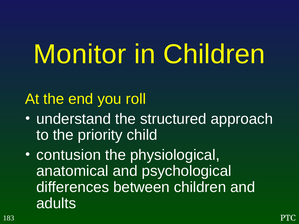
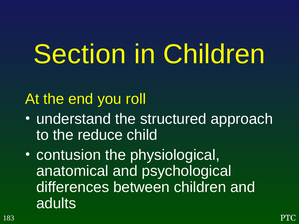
Monitor: Monitor -> Section
priority: priority -> reduce
